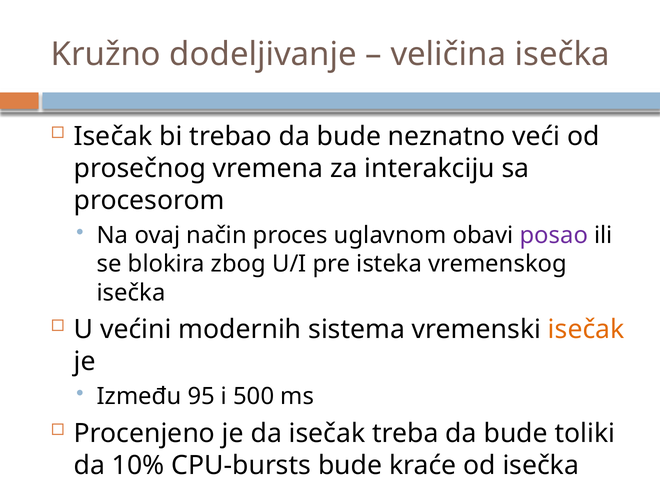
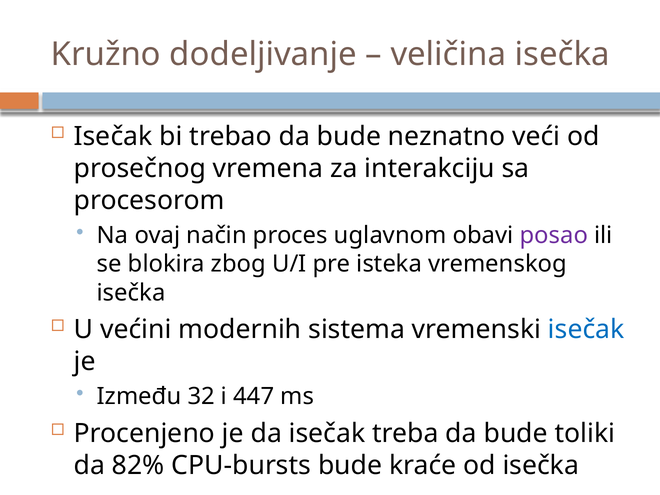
isečak at (586, 329) colour: orange -> blue
95: 95 -> 32
500: 500 -> 447
10%: 10% -> 82%
